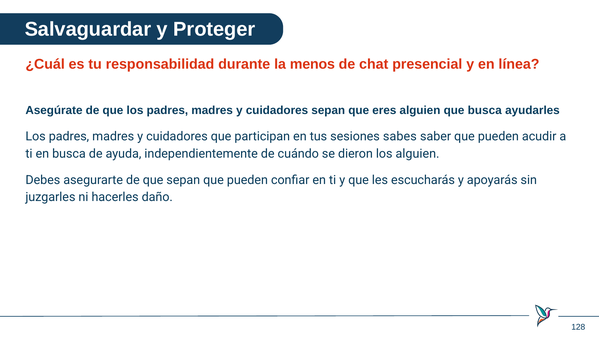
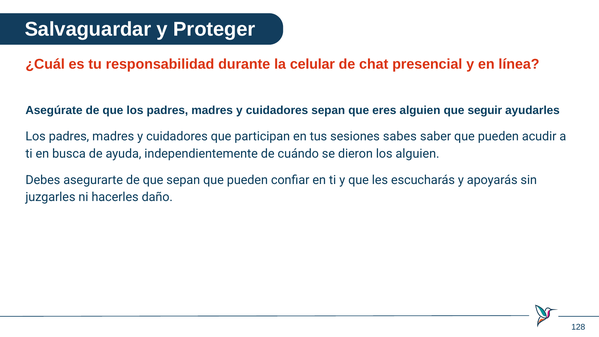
menos: menos -> celular
que busca: busca -> seguir
